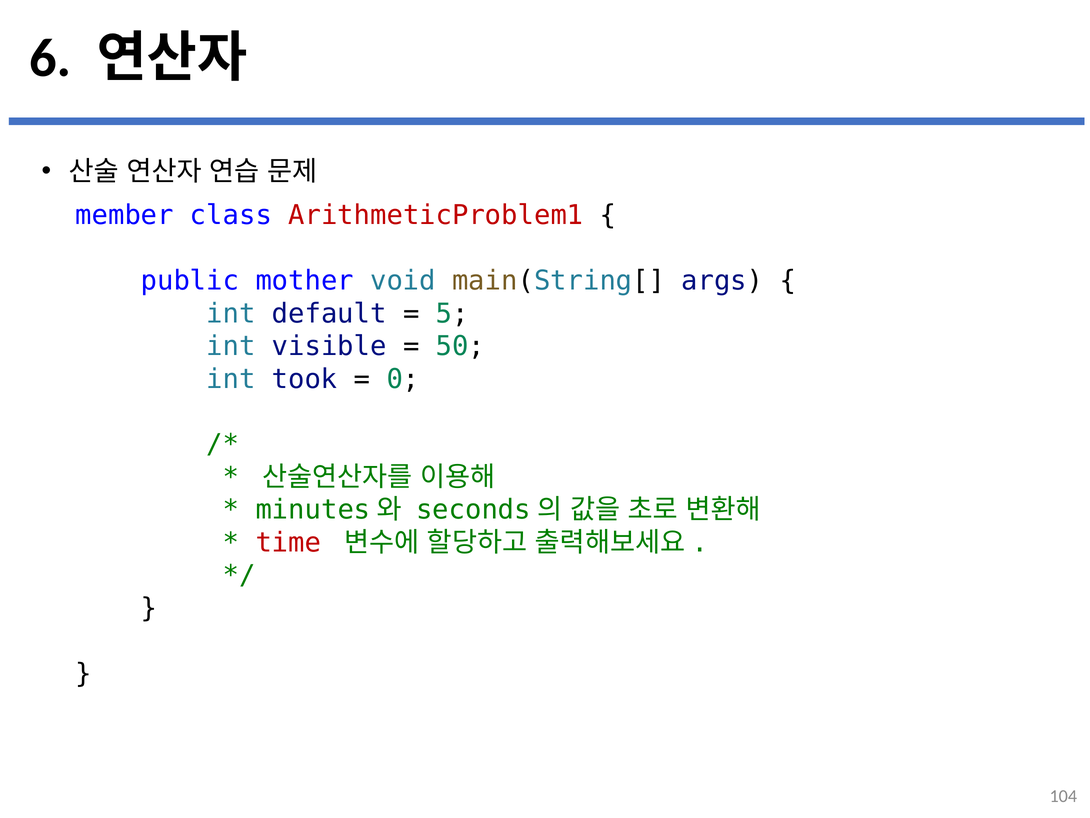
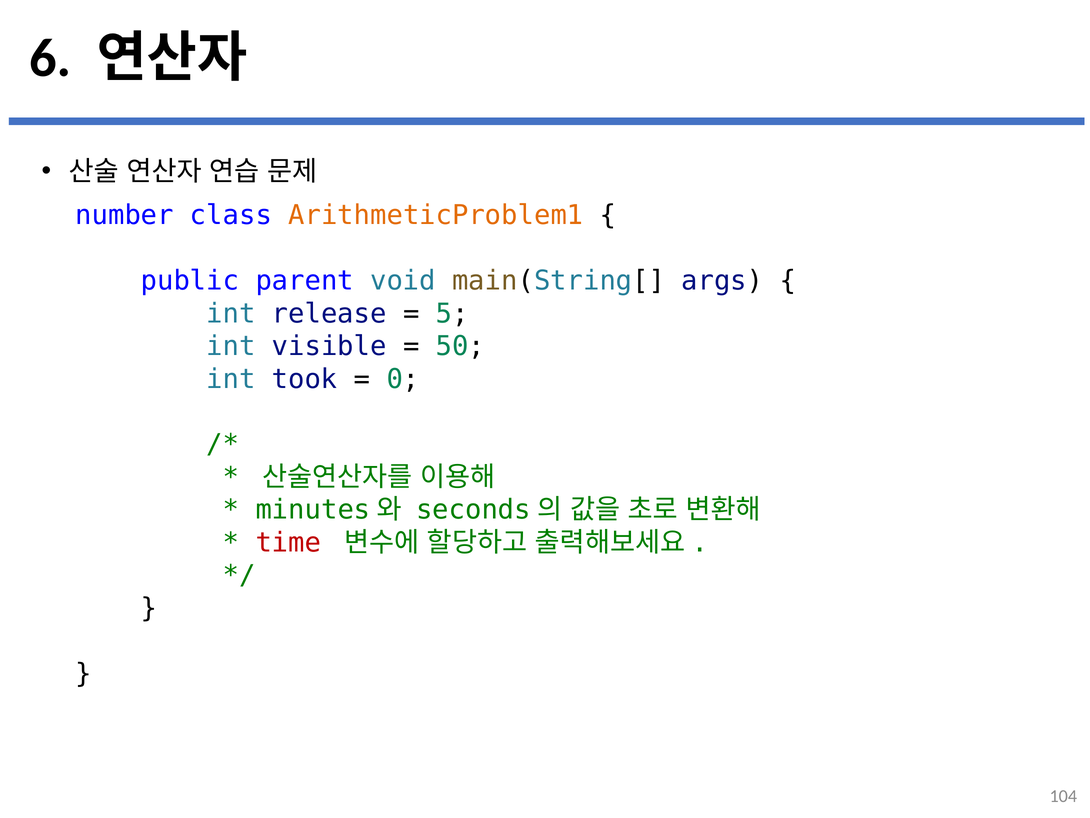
member: member -> number
ArithmeticProblem1 colour: red -> orange
mother: mother -> parent
default: default -> release
